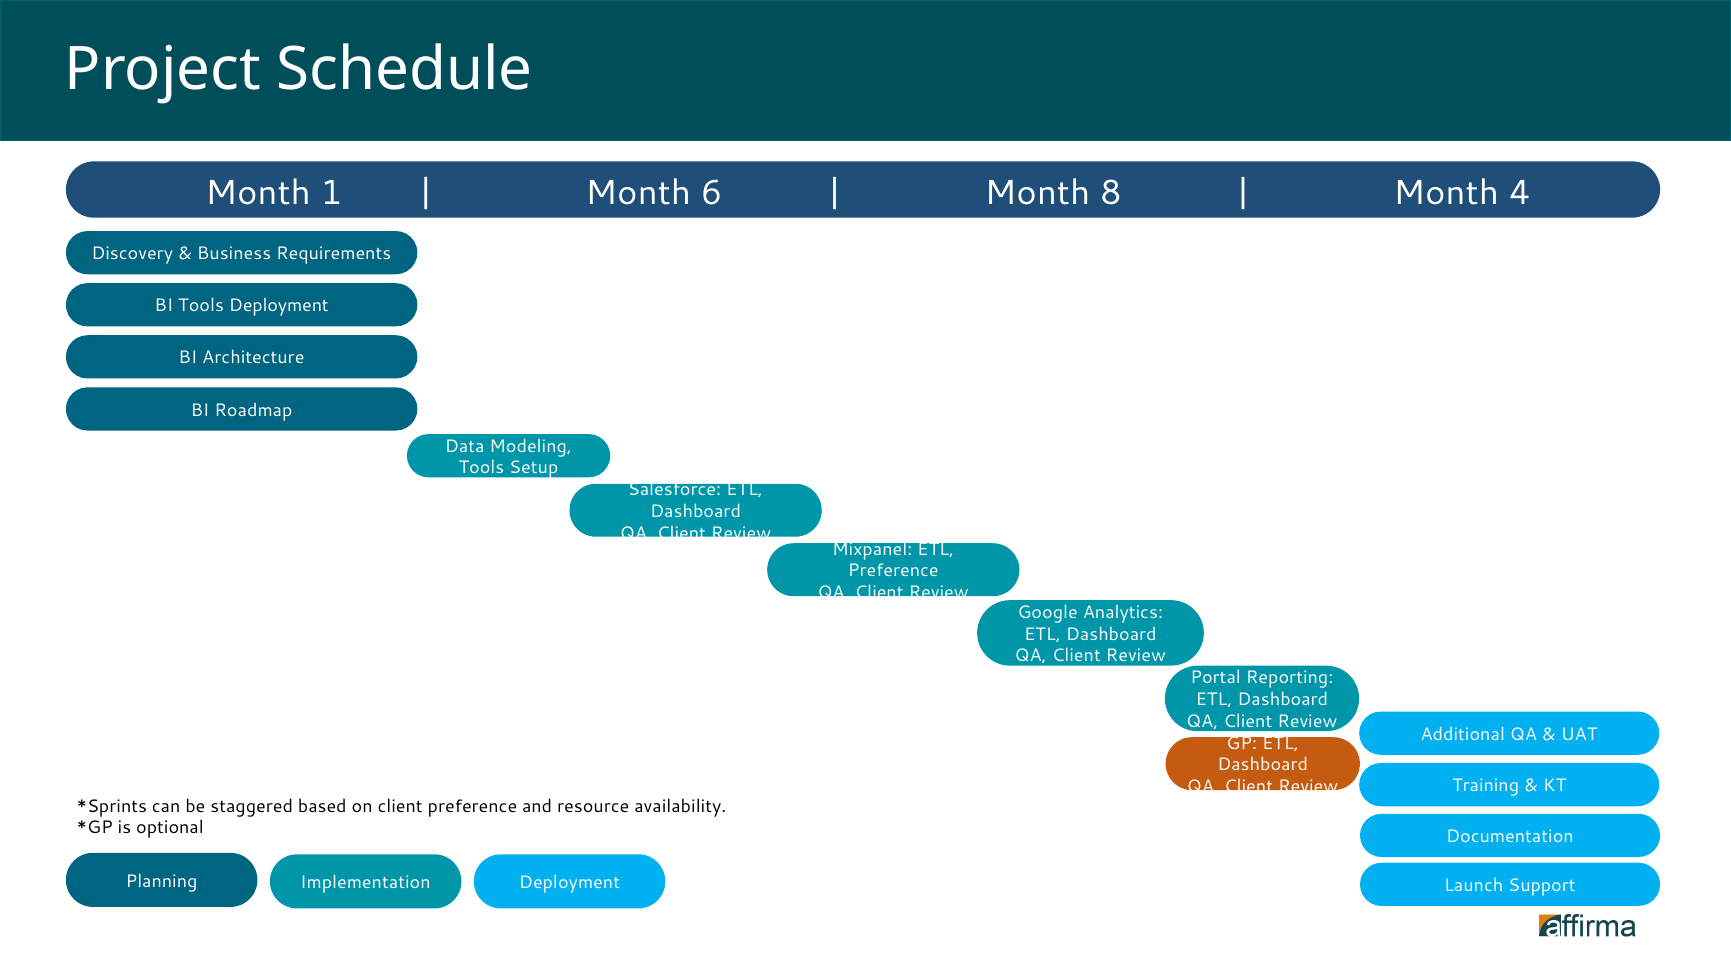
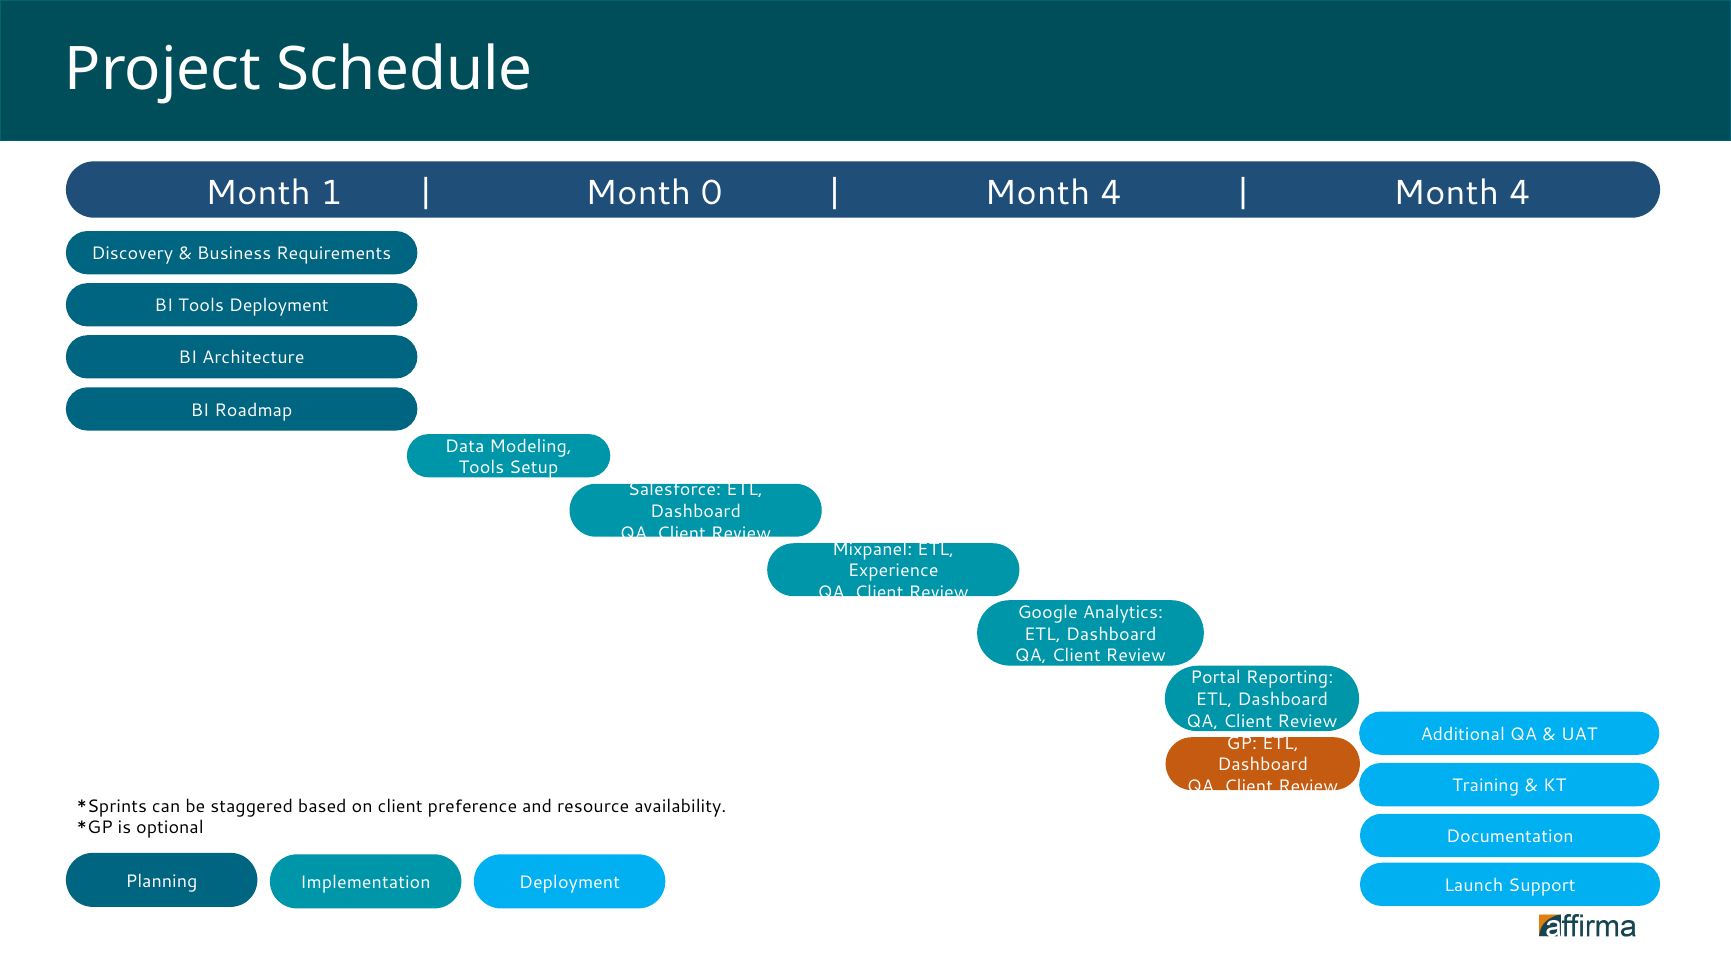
6: 6 -> 0
8 at (1111, 193): 8 -> 4
Preference at (893, 571): Preference -> Experience
